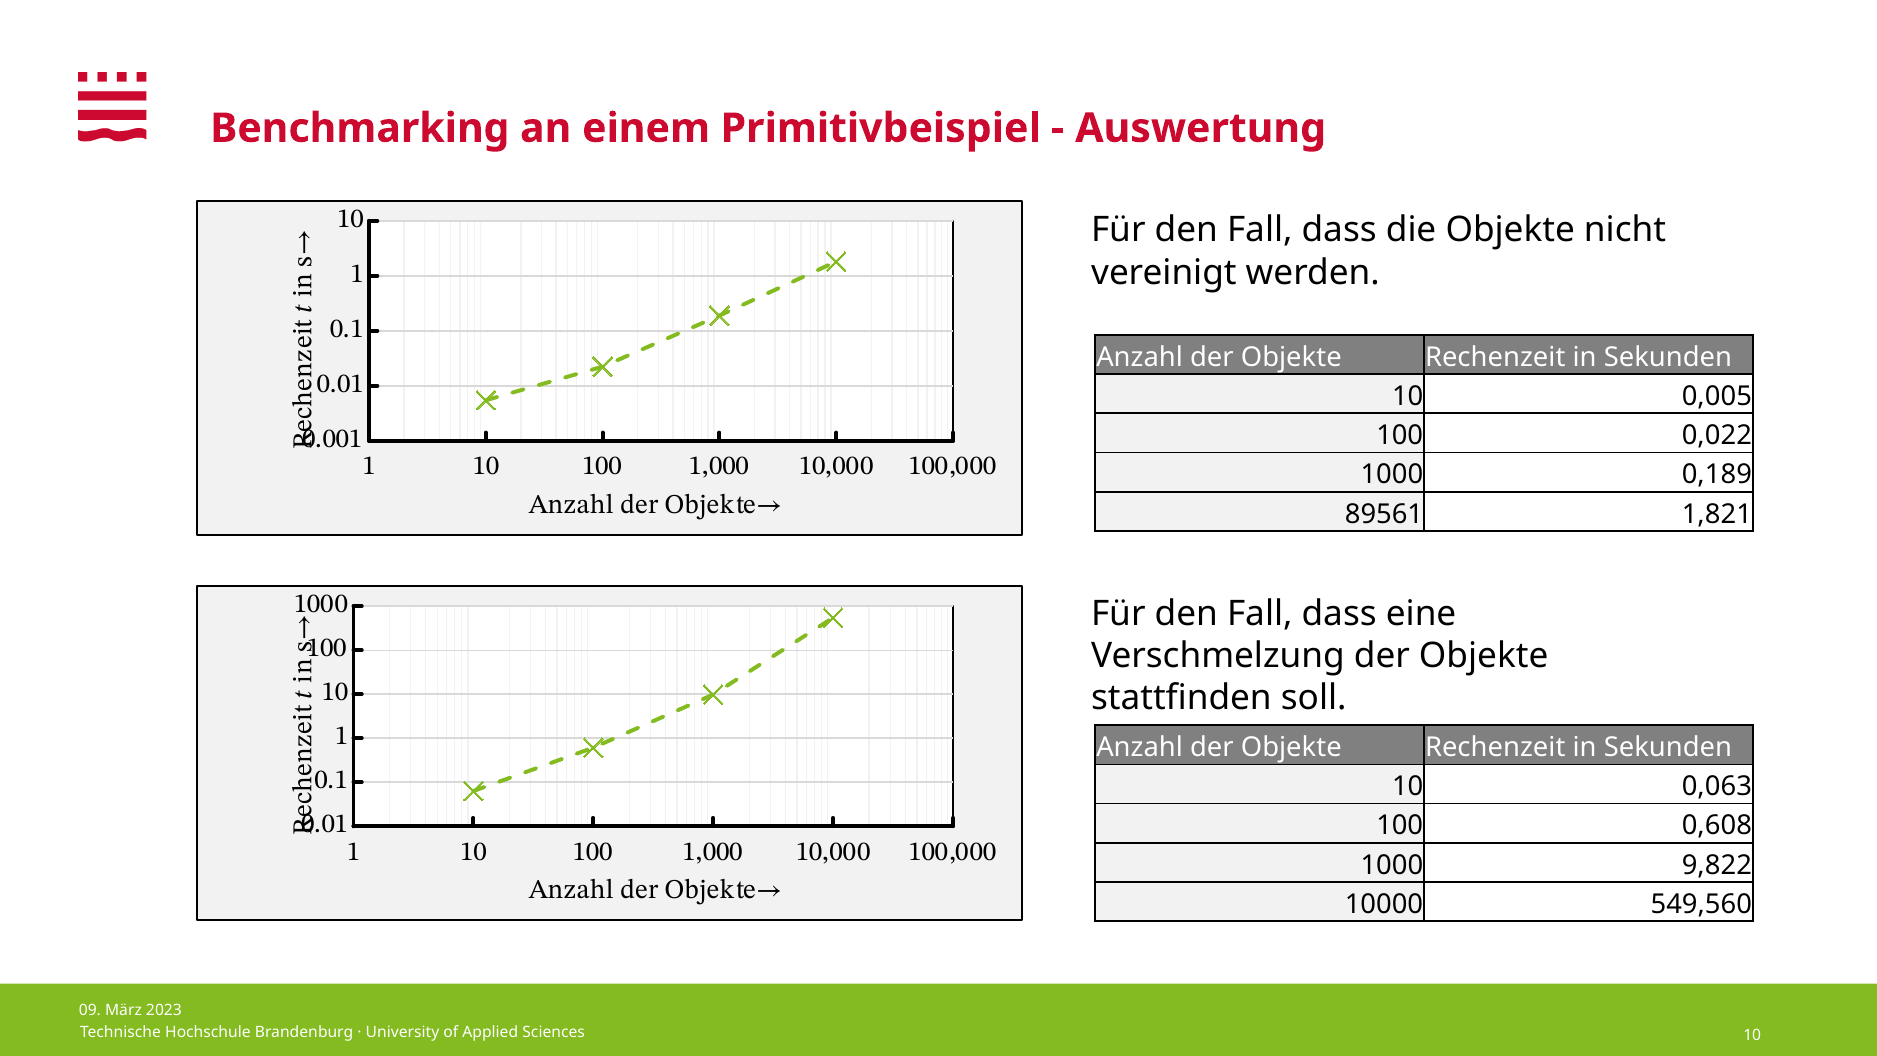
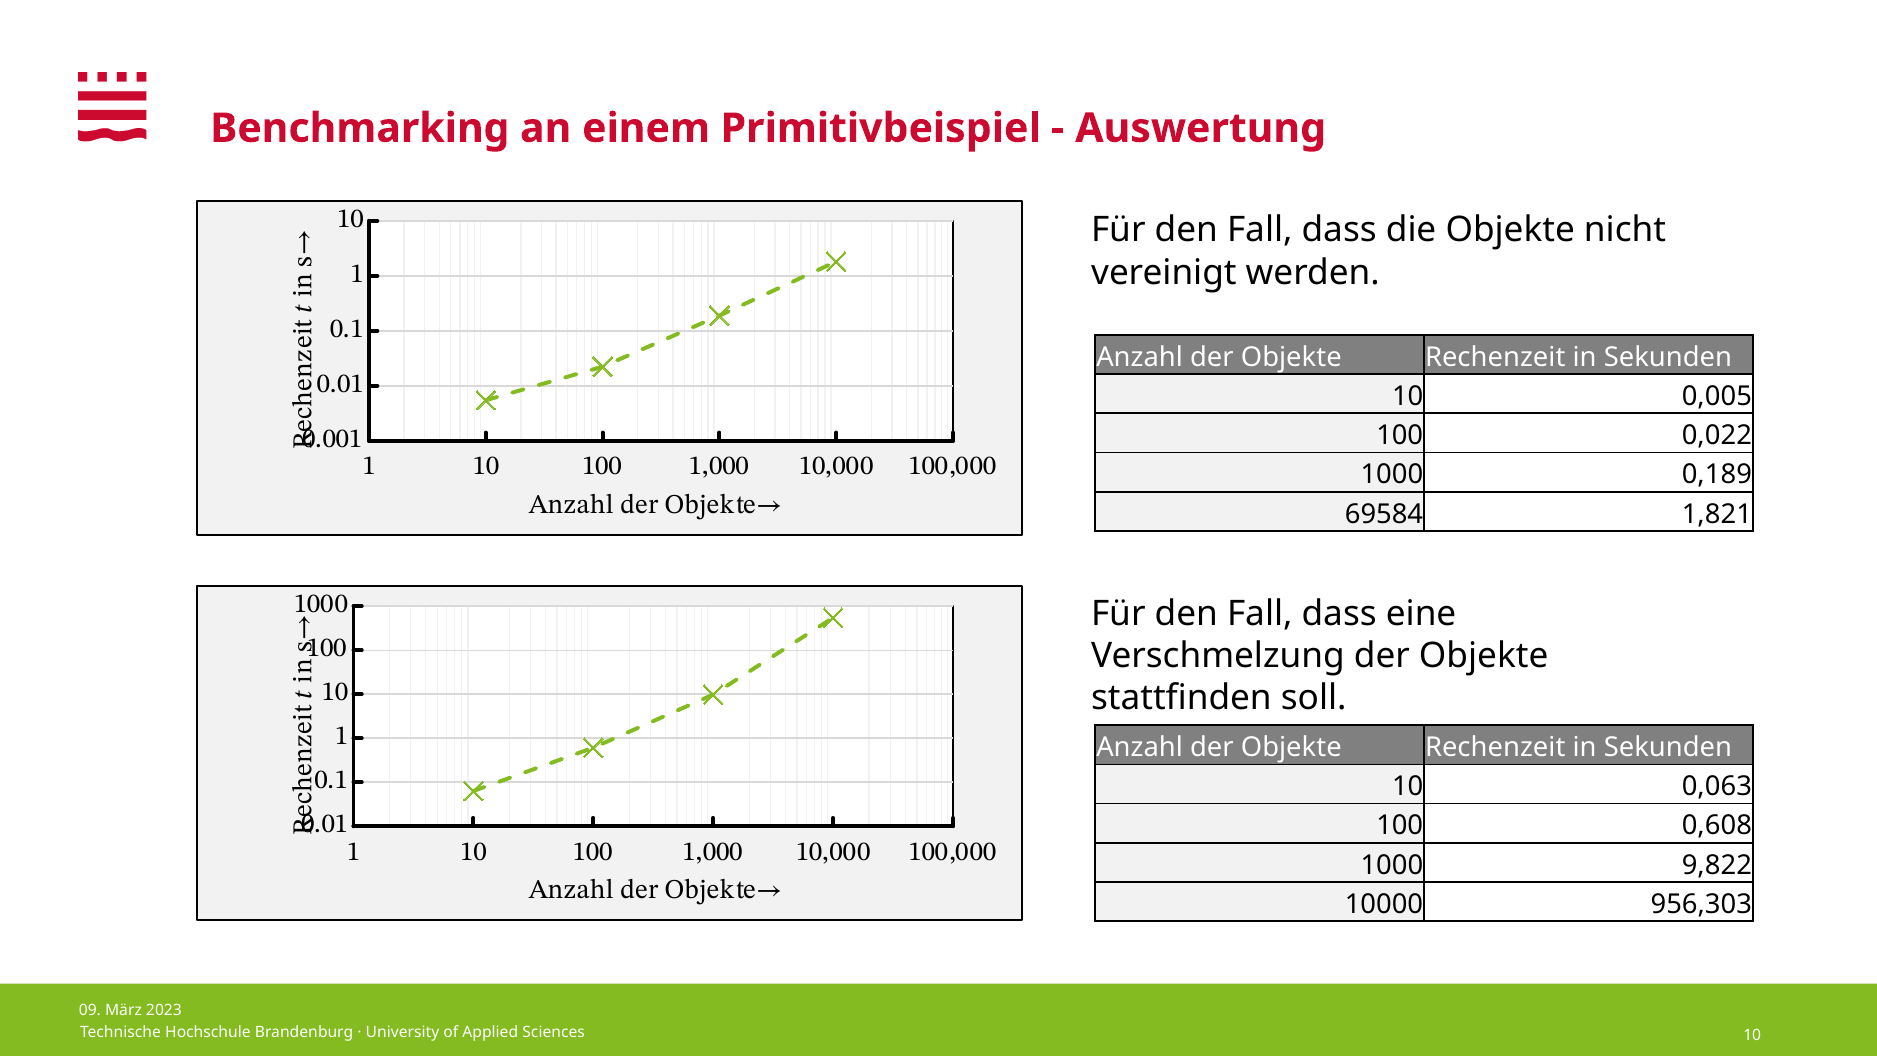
89561: 89561 -> 69584
549,560: 549,560 -> 956,303
